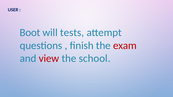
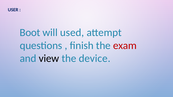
tests: tests -> used
view colour: red -> black
school: school -> device
